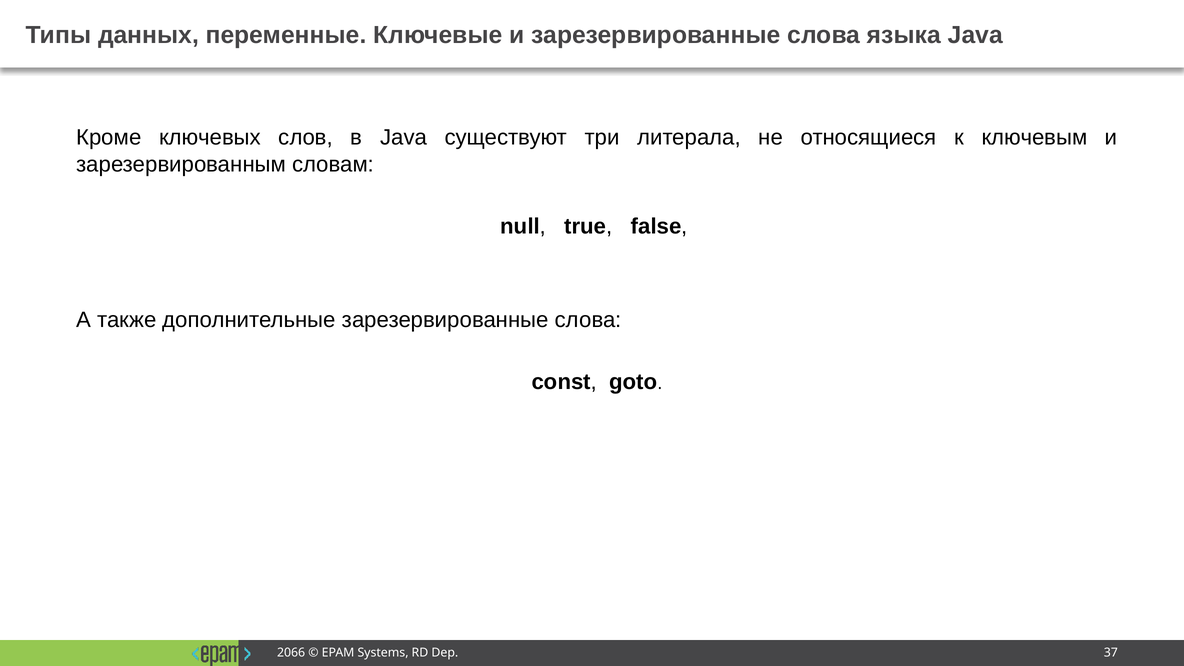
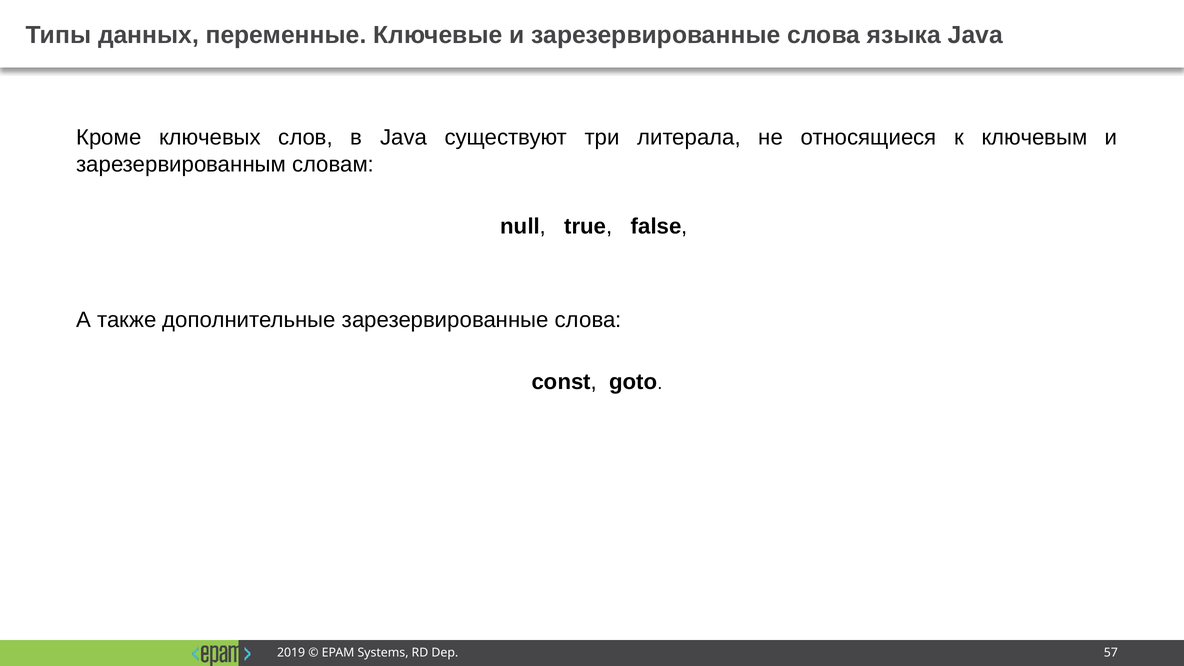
2066: 2066 -> 2019
37: 37 -> 57
